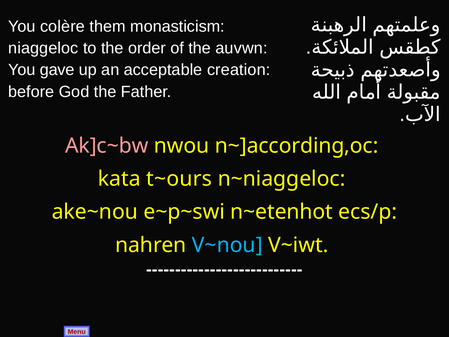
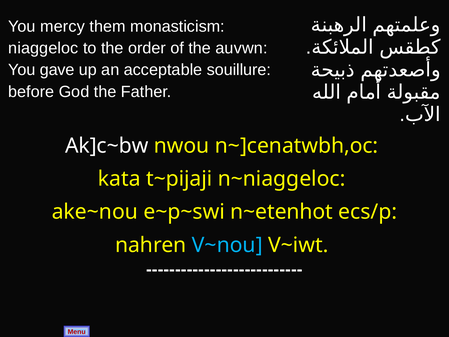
colère: colère -> mercy
creation: creation -> souillure
Ak]c~bw colour: pink -> white
n~]according,oc: n~]according,oc -> n~]cenatwbh,oc
t~ours: t~ours -> t~pijaji
